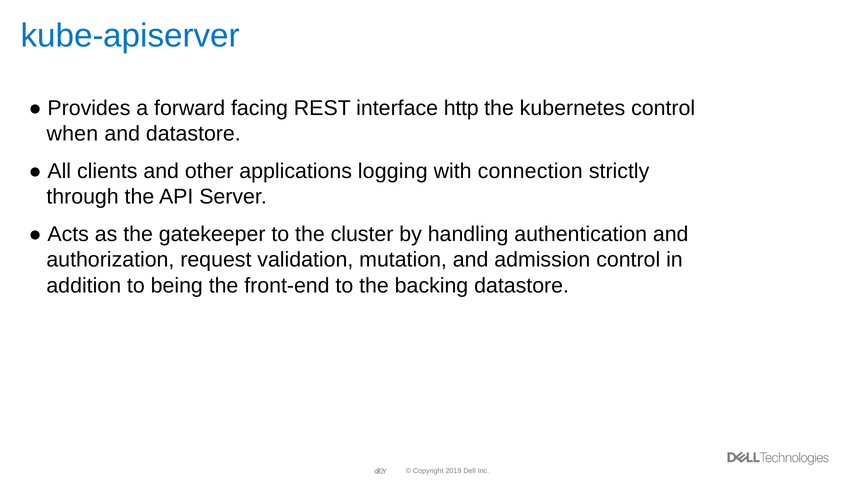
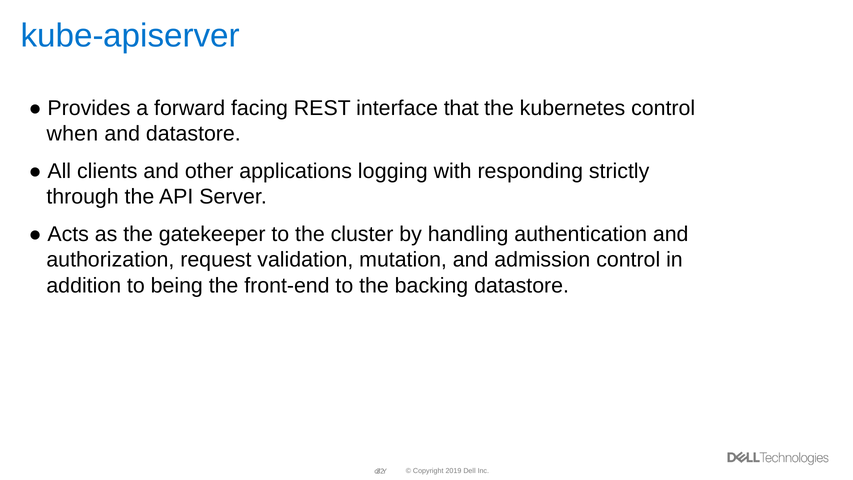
http: http -> that
connection: connection -> responding
